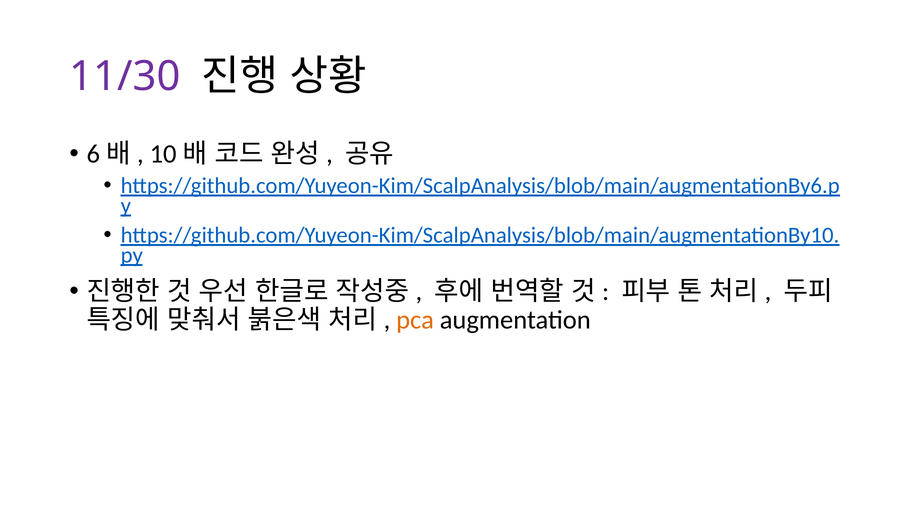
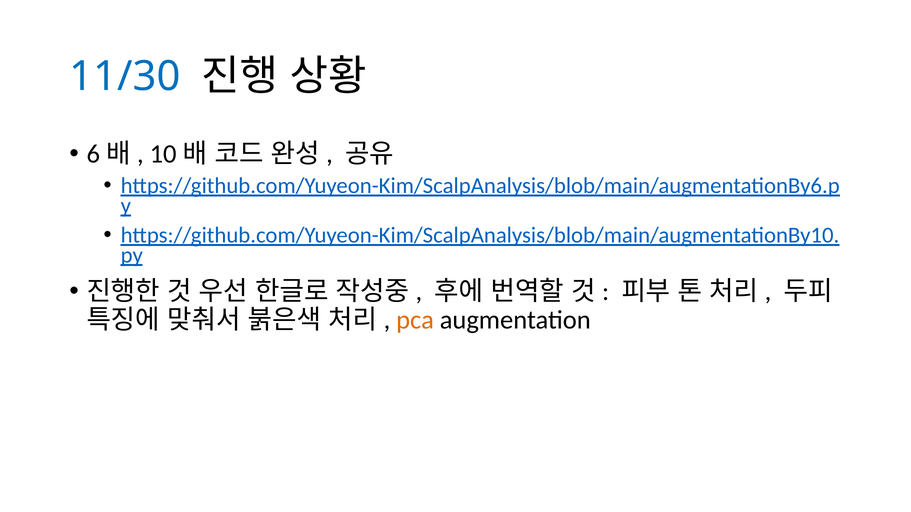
11/30 colour: purple -> blue
